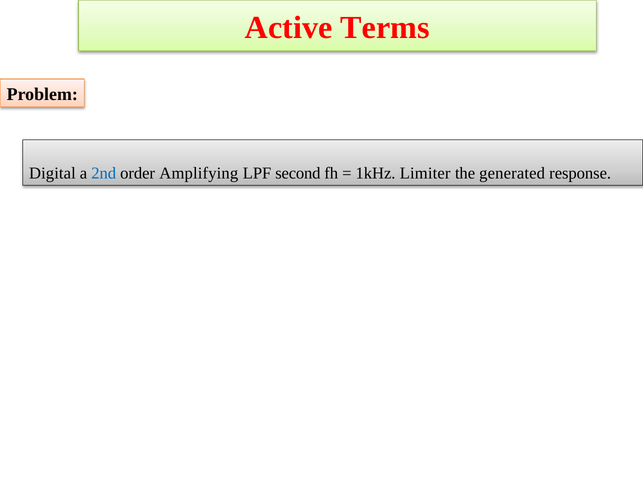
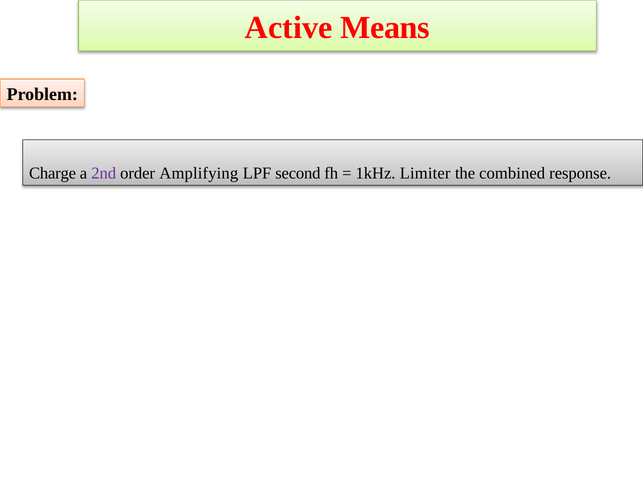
Terms: Terms -> Means
Digital: Digital -> Charge
2nd colour: blue -> purple
generated: generated -> combined
